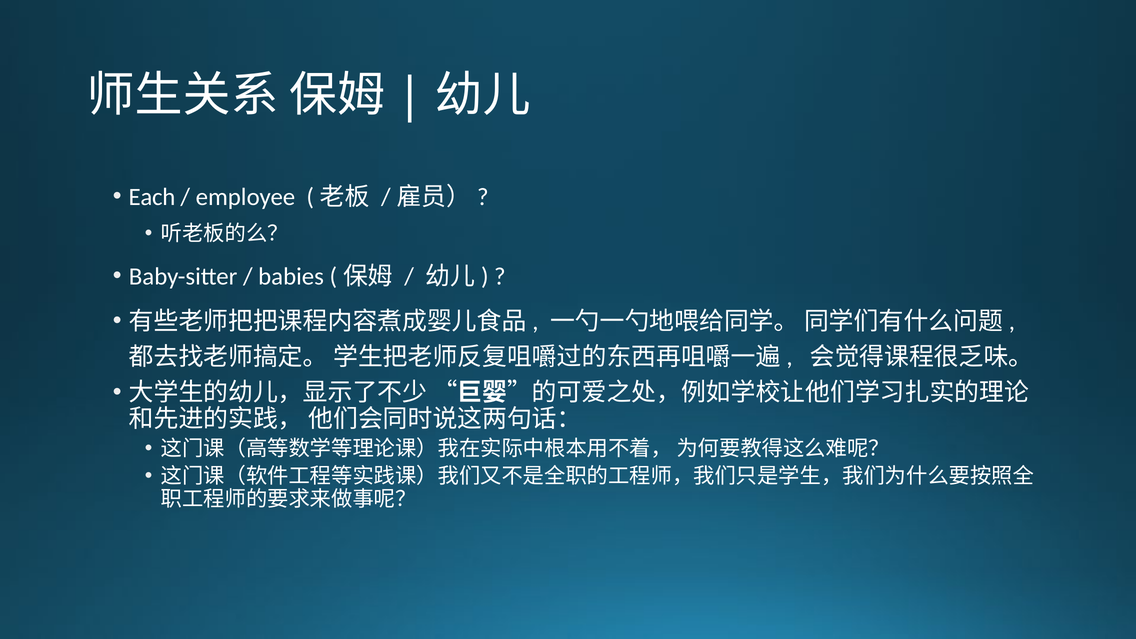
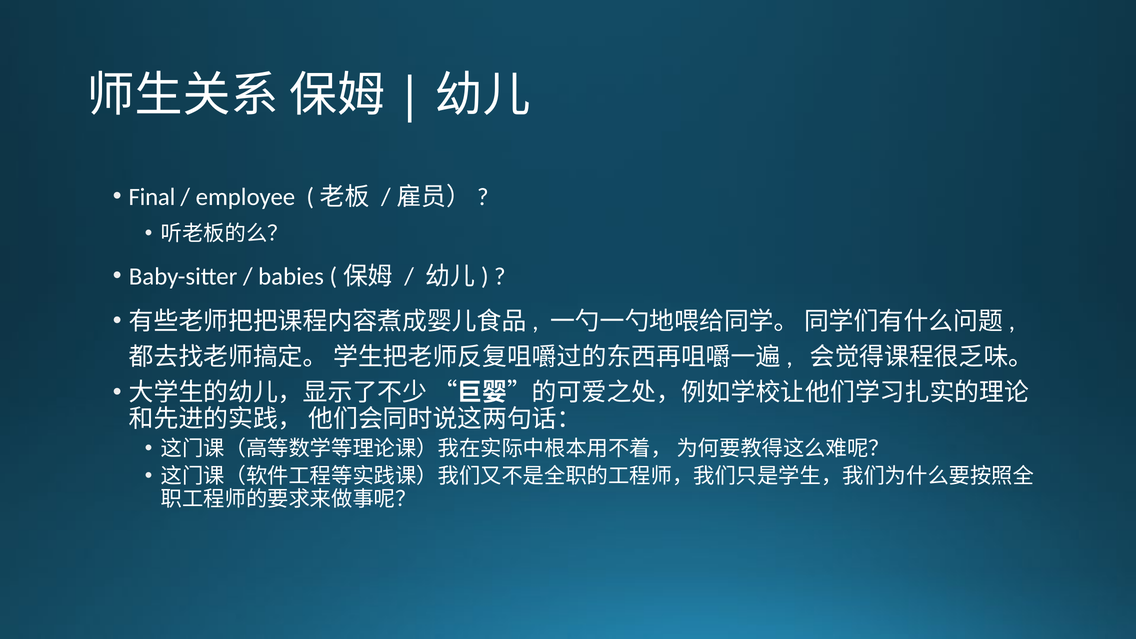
Each: Each -> Final
